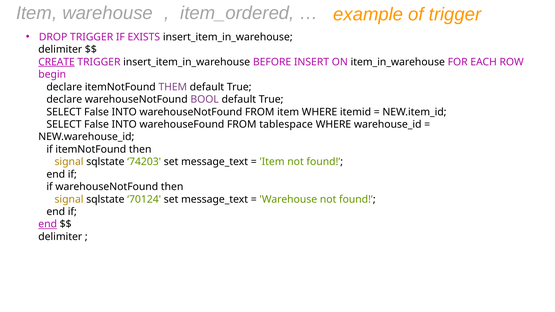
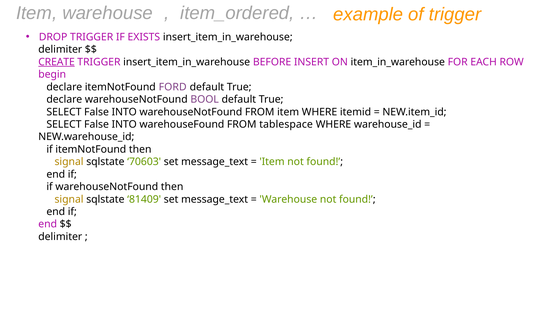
THEM: THEM -> FORD
74203: 74203 -> 70603
70124: 70124 -> 81409
end at (48, 224) underline: present -> none
